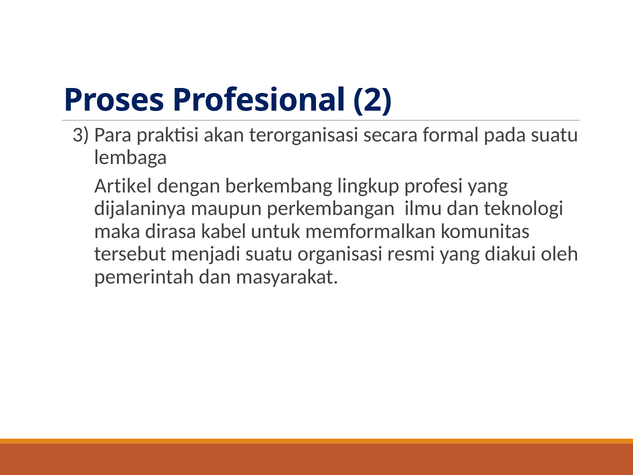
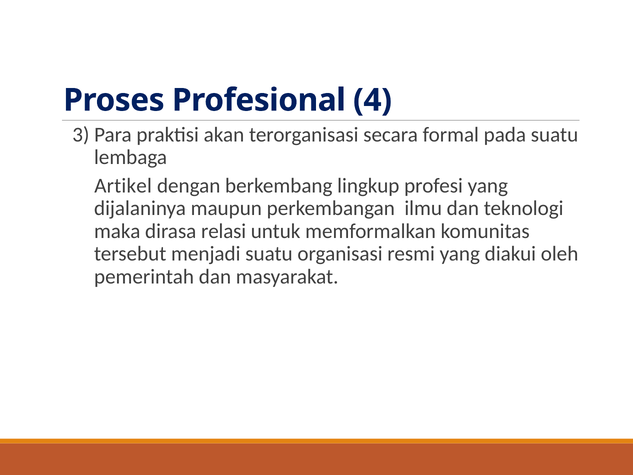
2: 2 -> 4
kabel: kabel -> relasi
